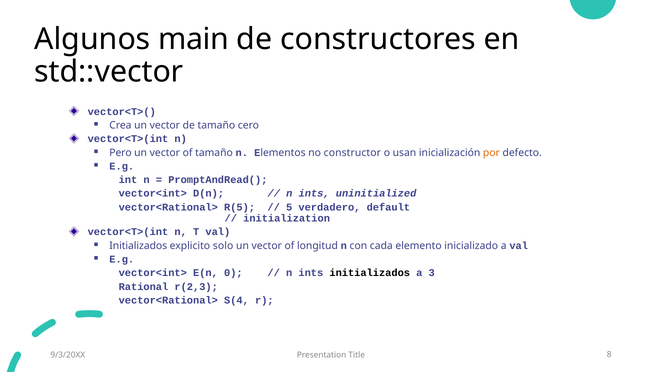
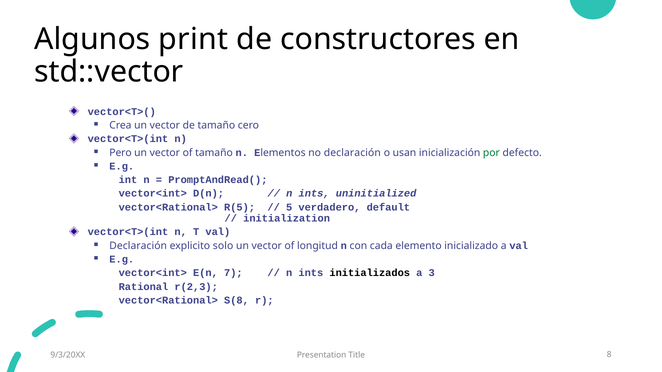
main: main -> print
no constructor: constructor -> declaración
por colour: orange -> green
Initializados at (138, 246): Initializados -> Declaración
0: 0 -> 7
S(4: S(4 -> S(8
